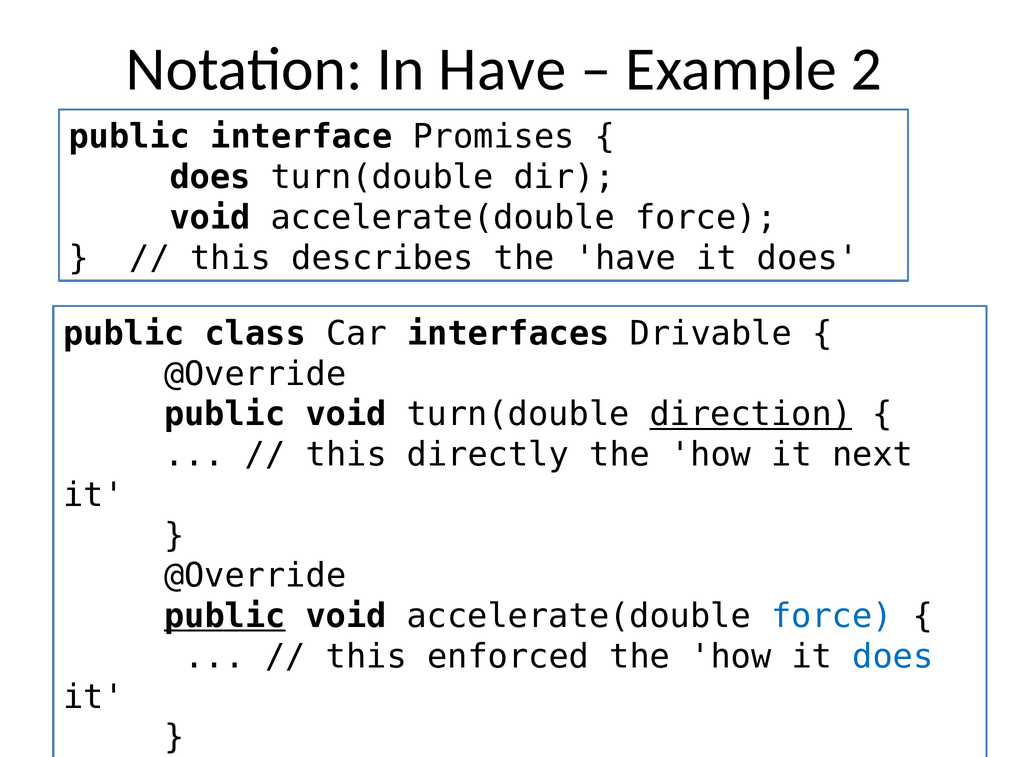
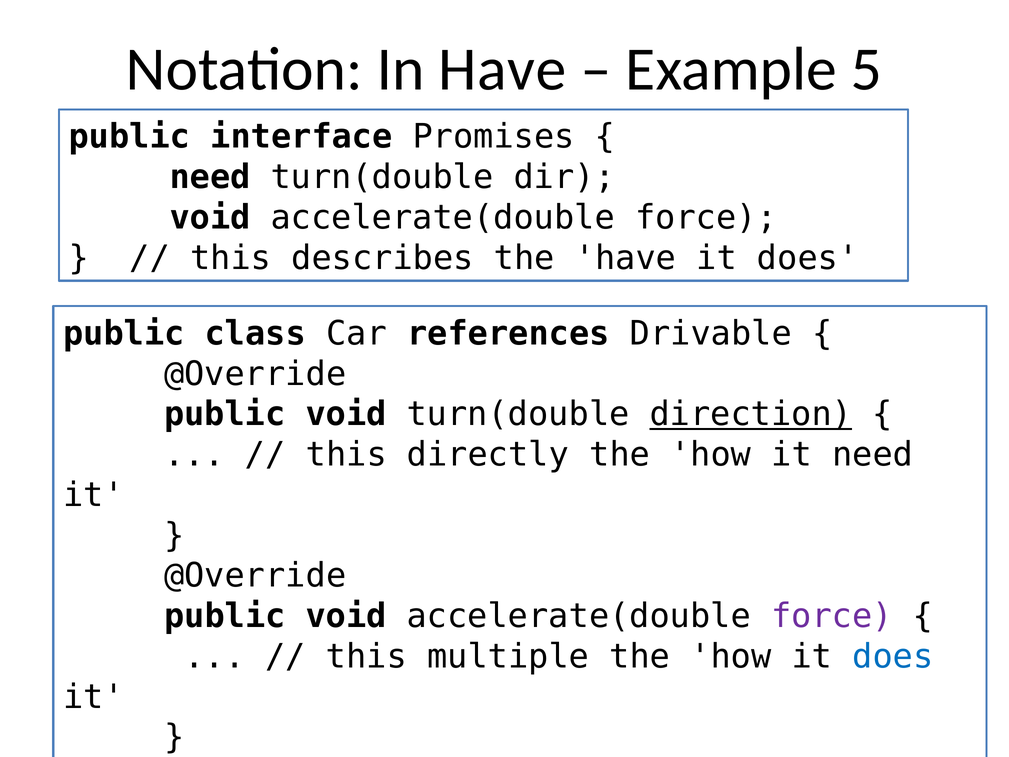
2: 2 -> 5
does at (210, 177): does -> need
interfaces: interfaces -> references
it next: next -> need
public at (225, 616) underline: present -> none
force at (832, 616) colour: blue -> purple
enforced: enforced -> multiple
